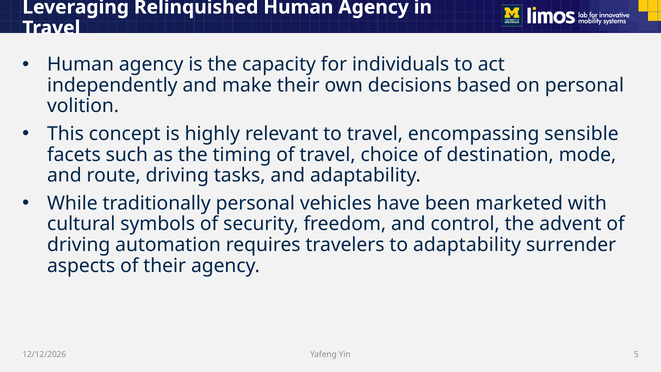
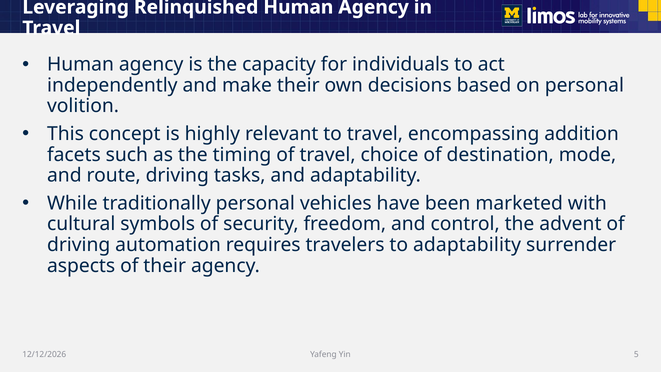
sensible: sensible -> addition
